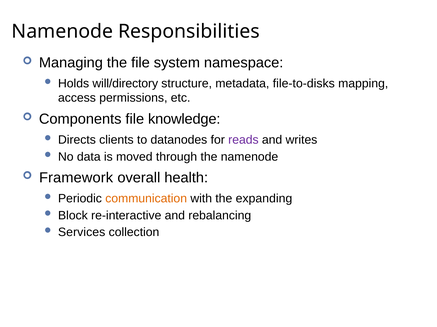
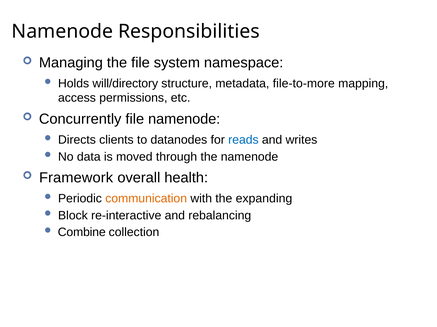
file-to-disks: file-to-disks -> file-to-more
Components: Components -> Concurrently
file knowledge: knowledge -> namenode
reads colour: purple -> blue
Services: Services -> Combine
